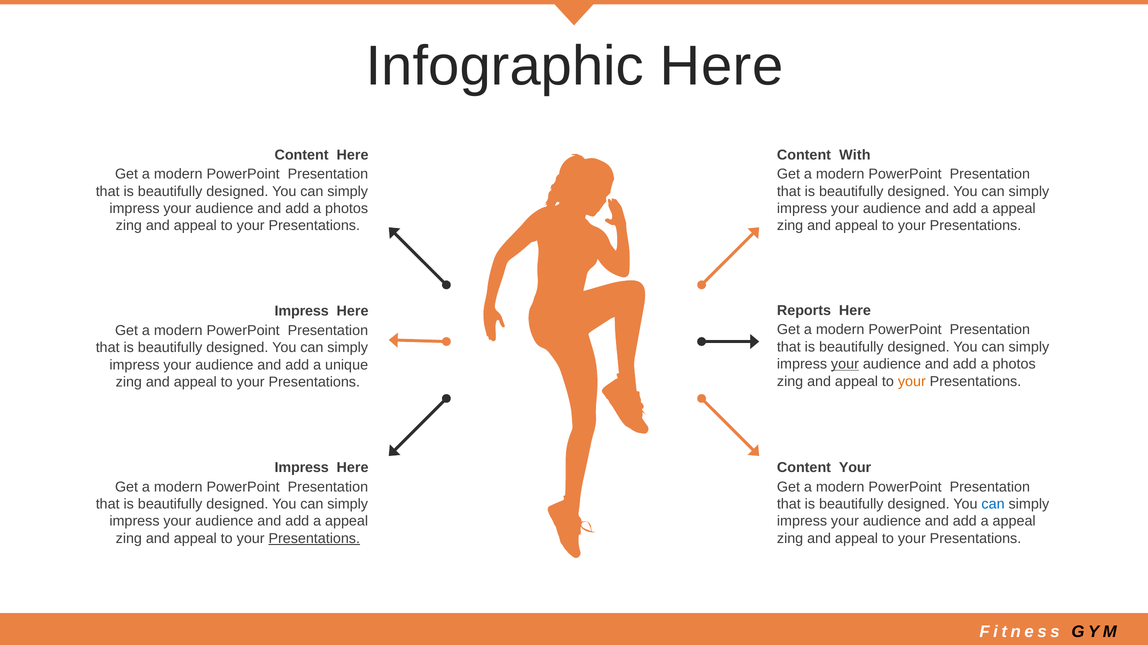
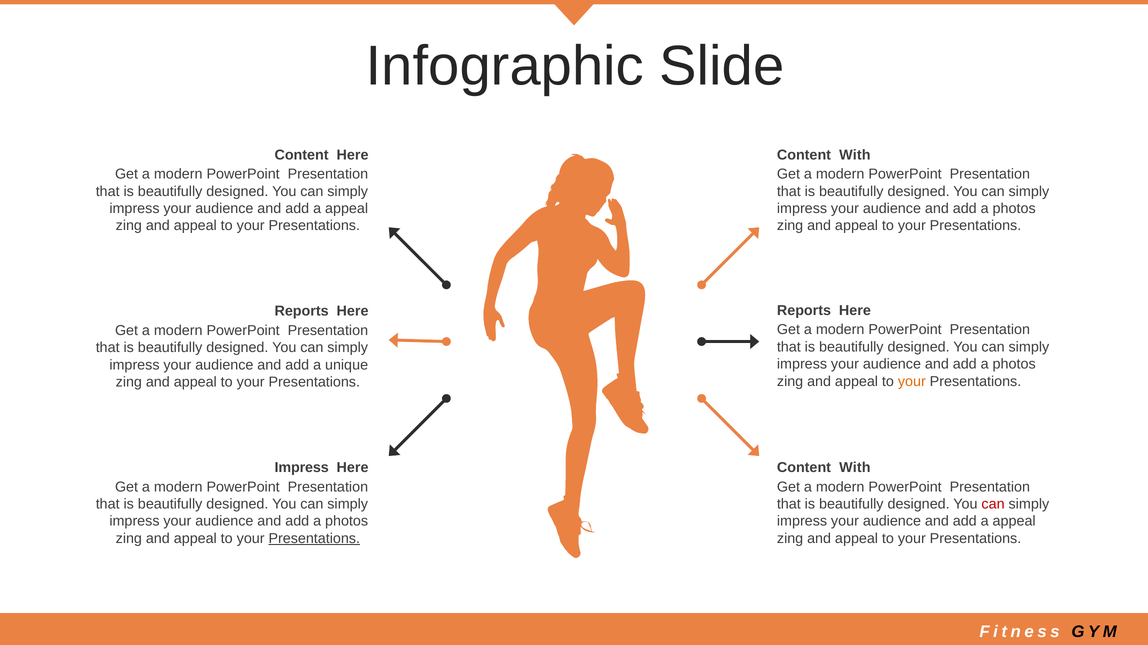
Infographic Here: Here -> Slide
photos at (347, 209): photos -> appeal
appeal at (1014, 209): appeal -> photos
Impress at (302, 312): Impress -> Reports
your at (845, 365) underline: present -> none
Your at (855, 468): Your -> With
can at (993, 505) colour: blue -> red
appeal at (347, 522): appeal -> photos
